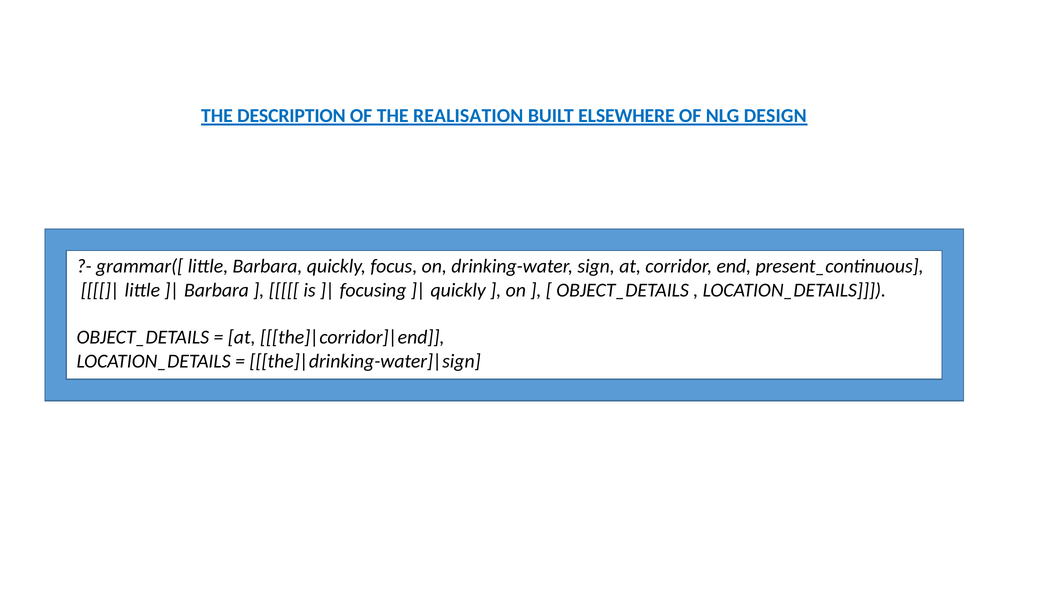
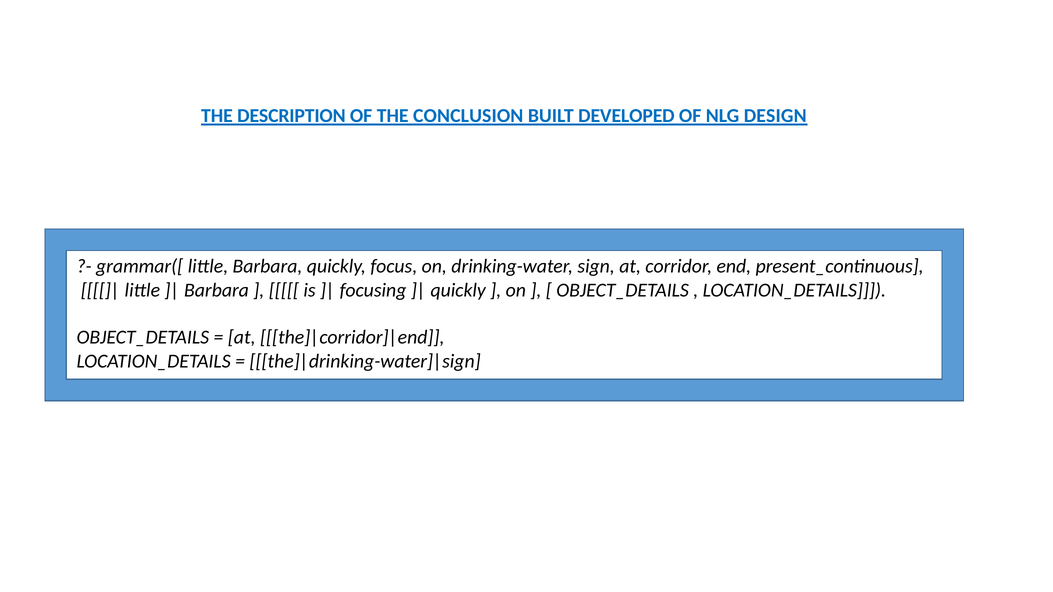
REALISATION: REALISATION -> CONCLUSION
ELSEWHERE: ELSEWHERE -> DEVELOPED
